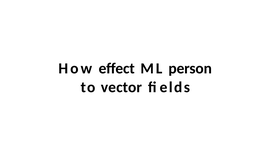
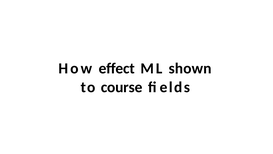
person: person -> shown
vector: vector -> course
